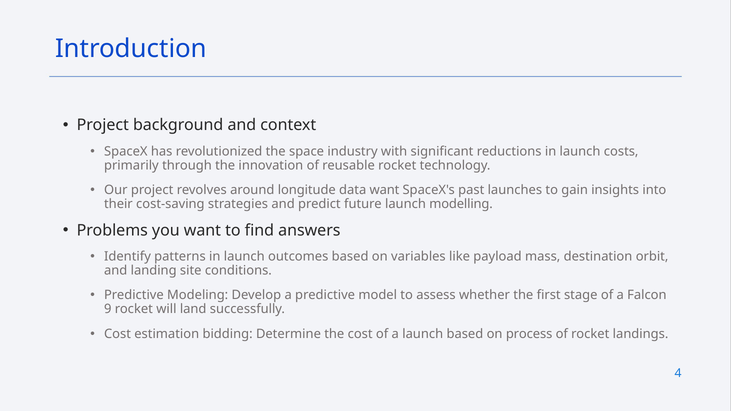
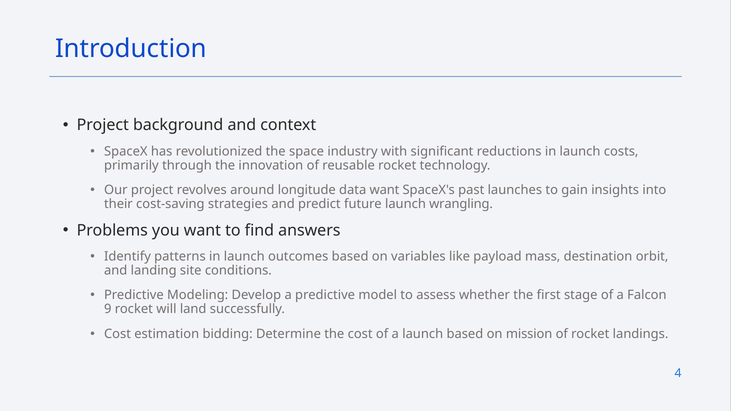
modelling: modelling -> wrangling
process: process -> mission
